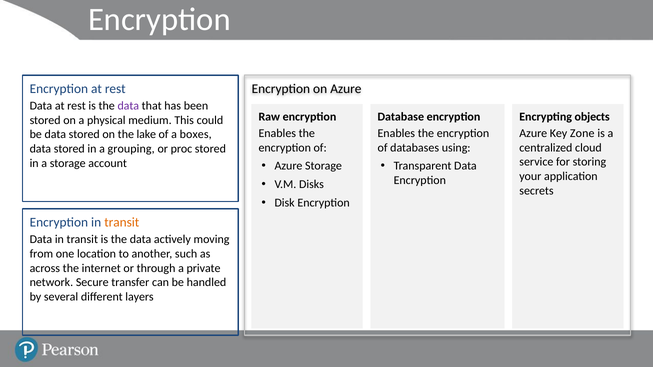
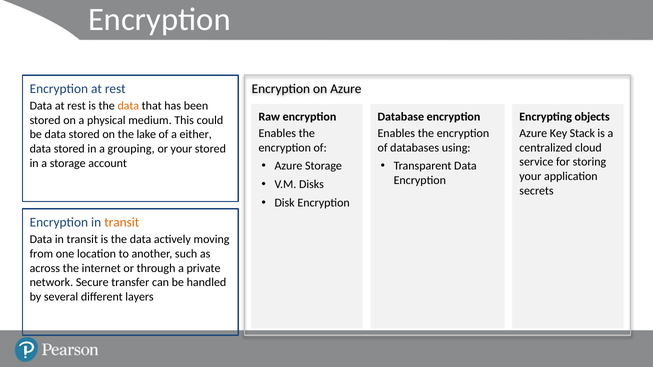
data at (128, 106) colour: purple -> orange
Zone: Zone -> Stack
boxes: boxes -> either
or proc: proc -> your
